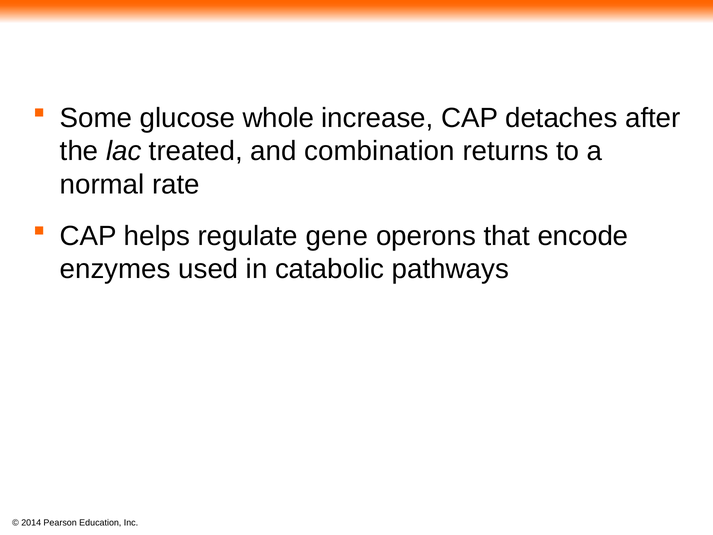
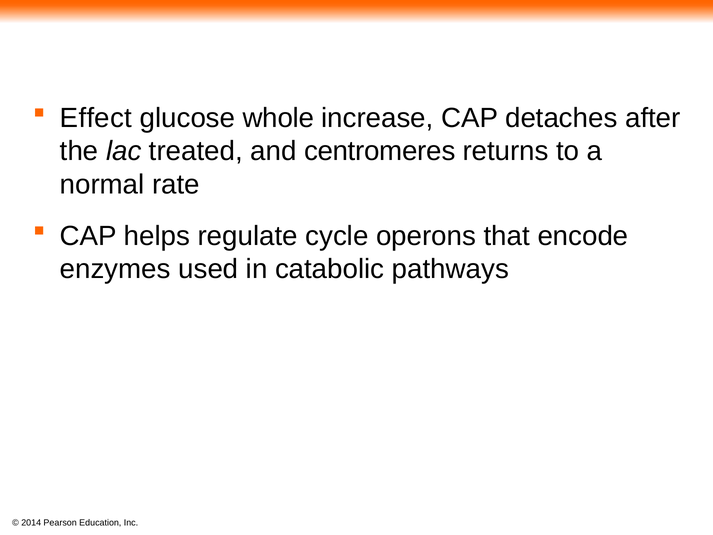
Some: Some -> Effect
combination: combination -> centromeres
gene: gene -> cycle
